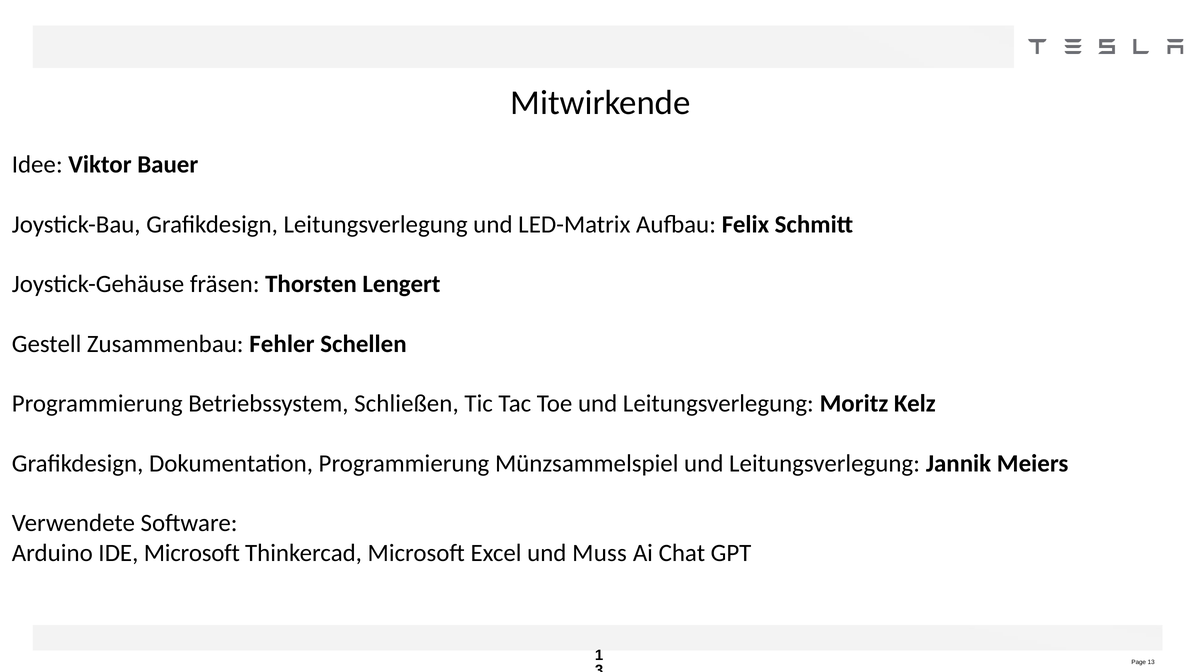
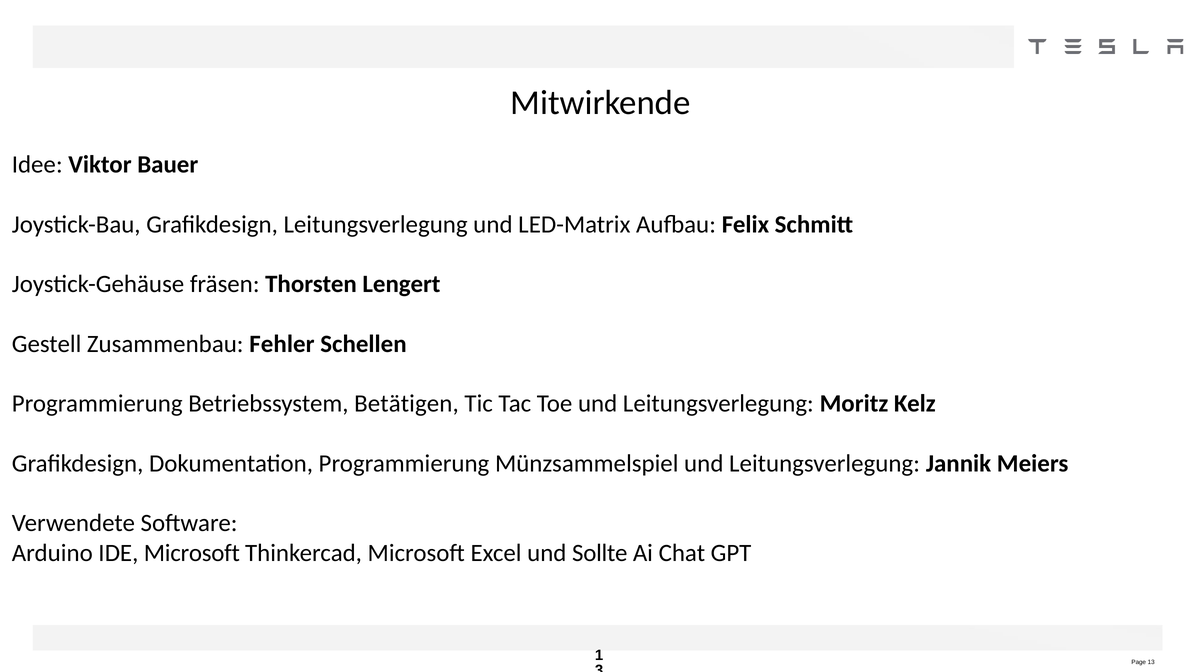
Schließen: Schließen -> Betätigen
Muss: Muss -> Sollte
